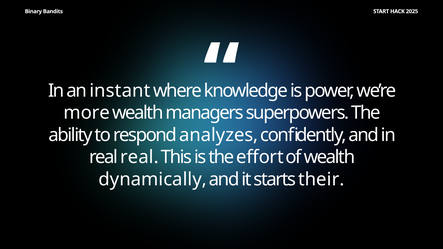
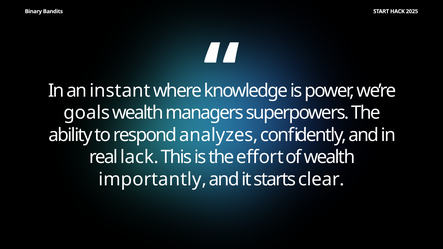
more: more -> goals
real real: real -> lack
dynamically: dynamically -> importantly
their: their -> clear
